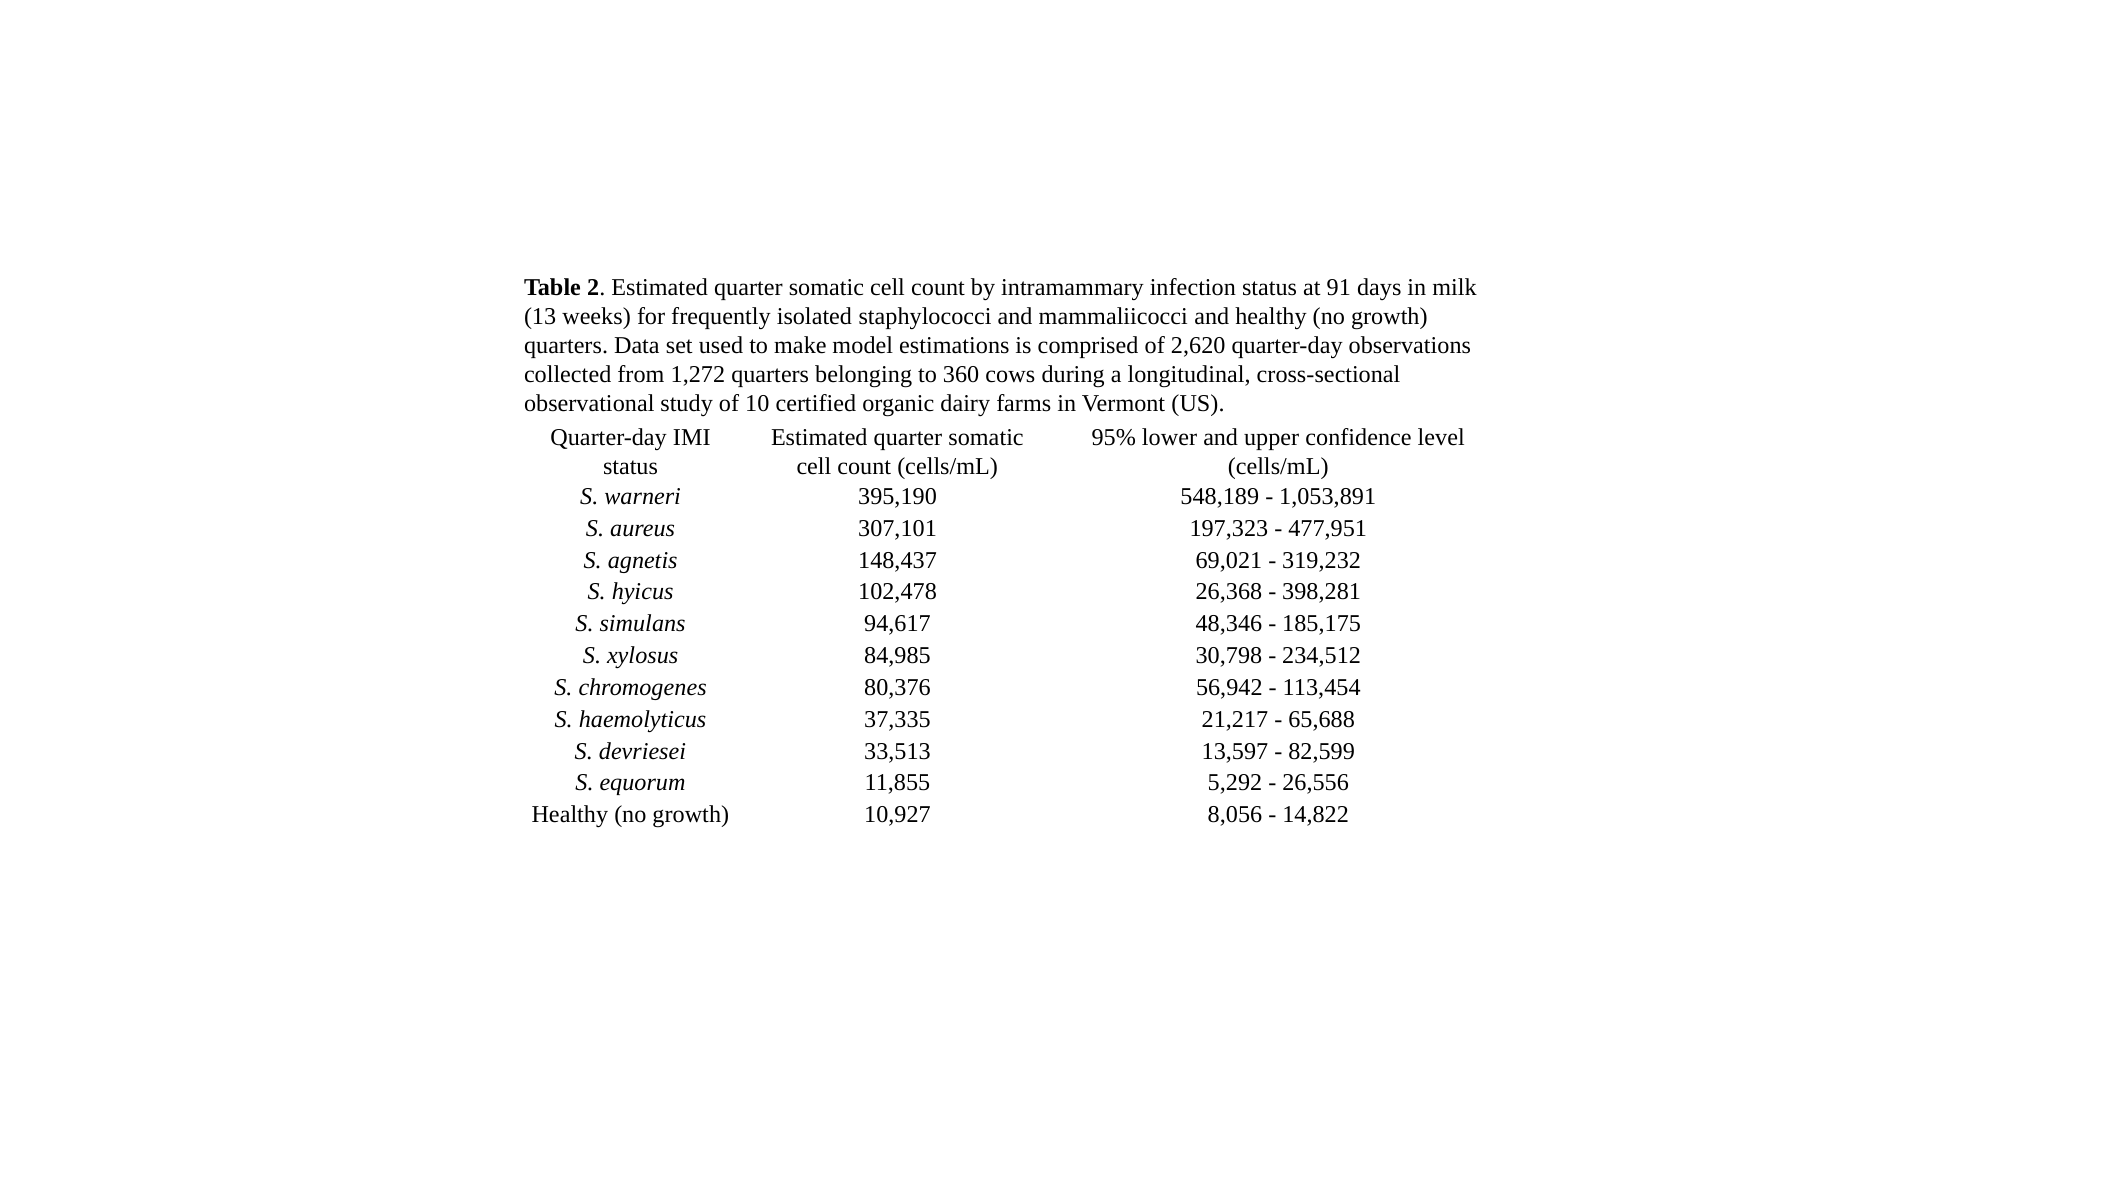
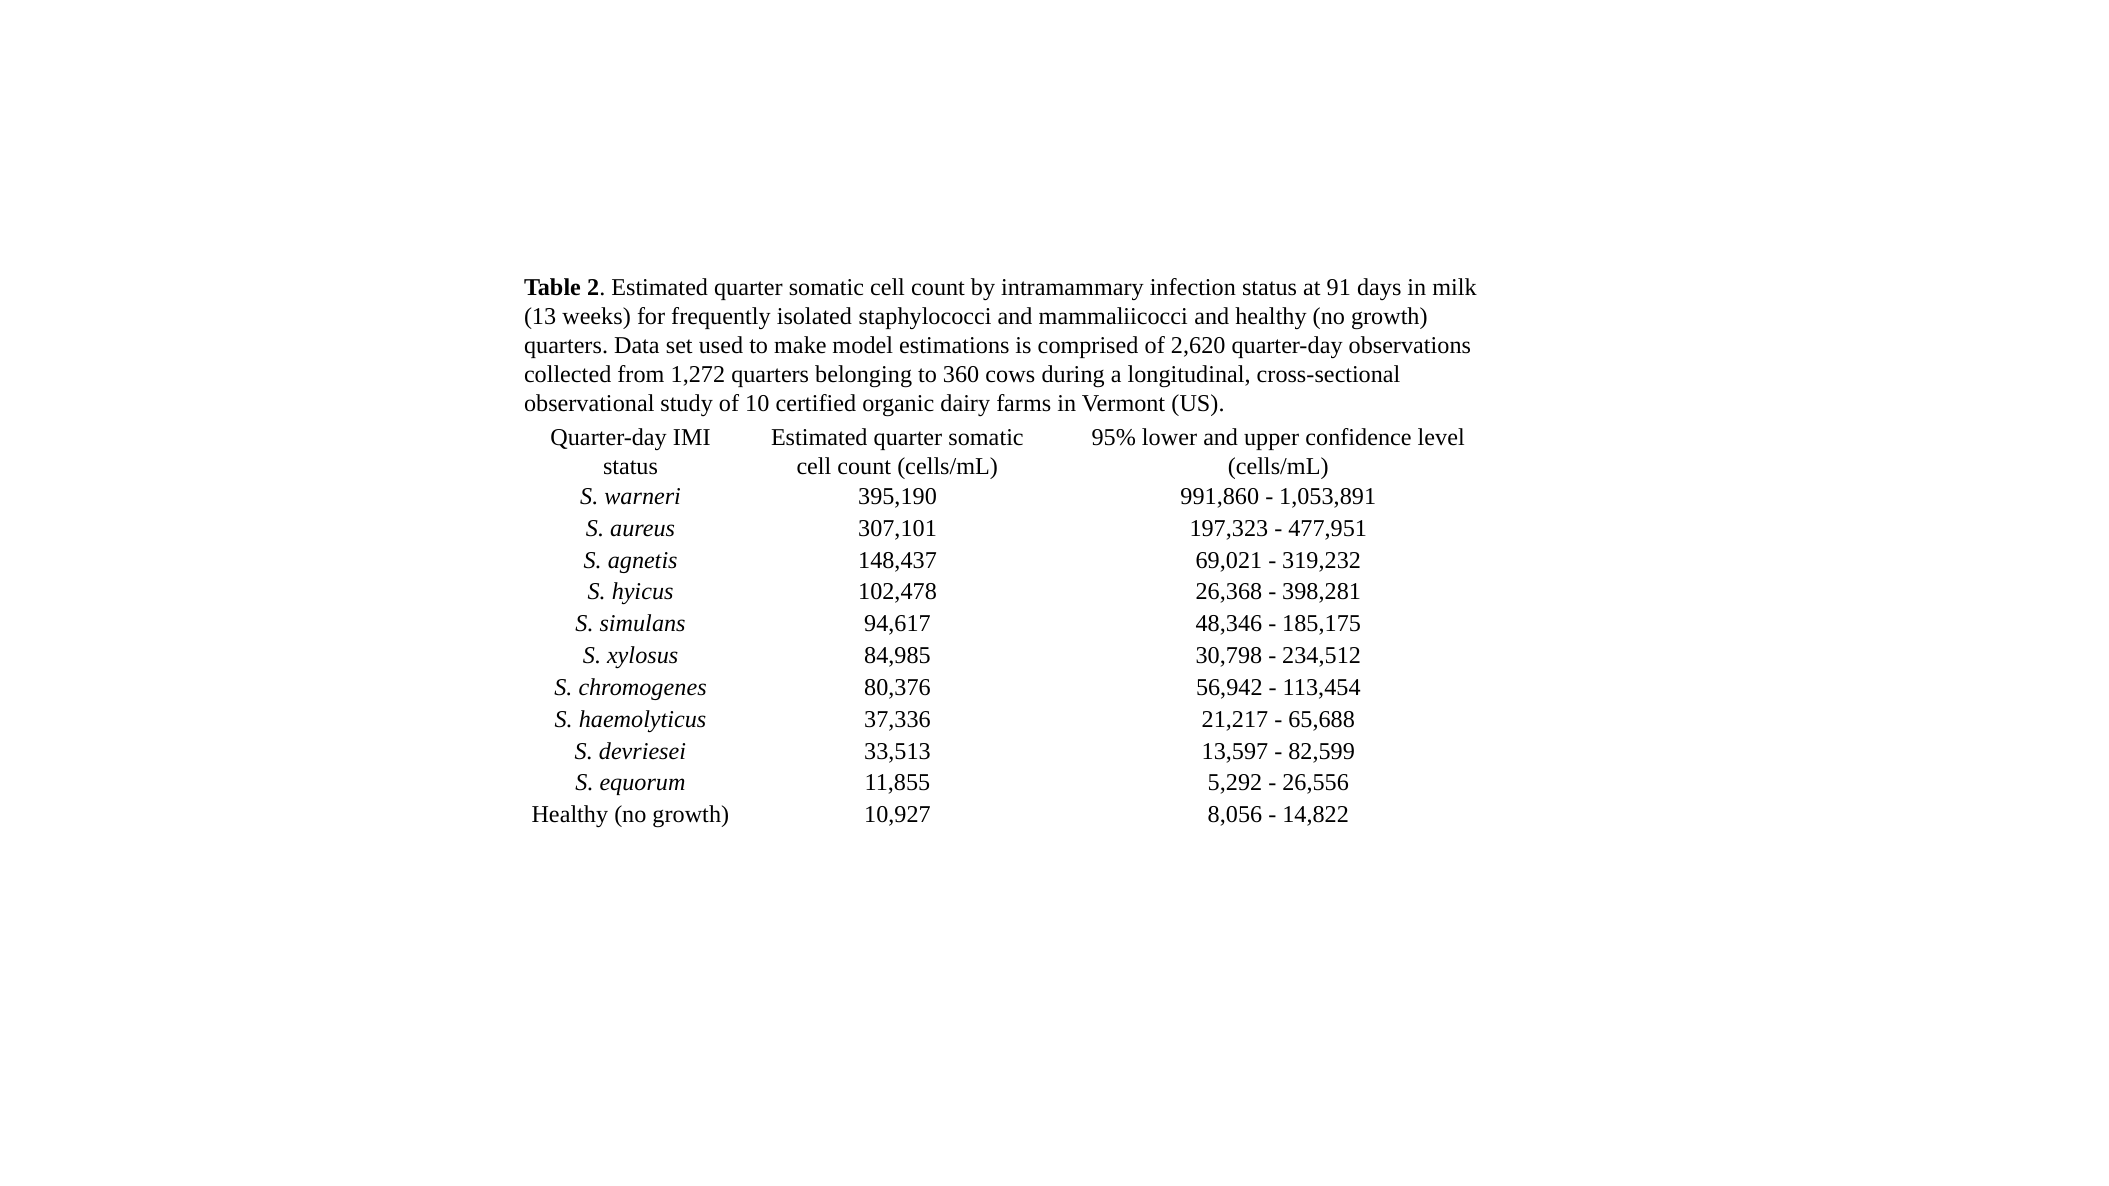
548,189: 548,189 -> 991,860
37,335: 37,335 -> 37,336
